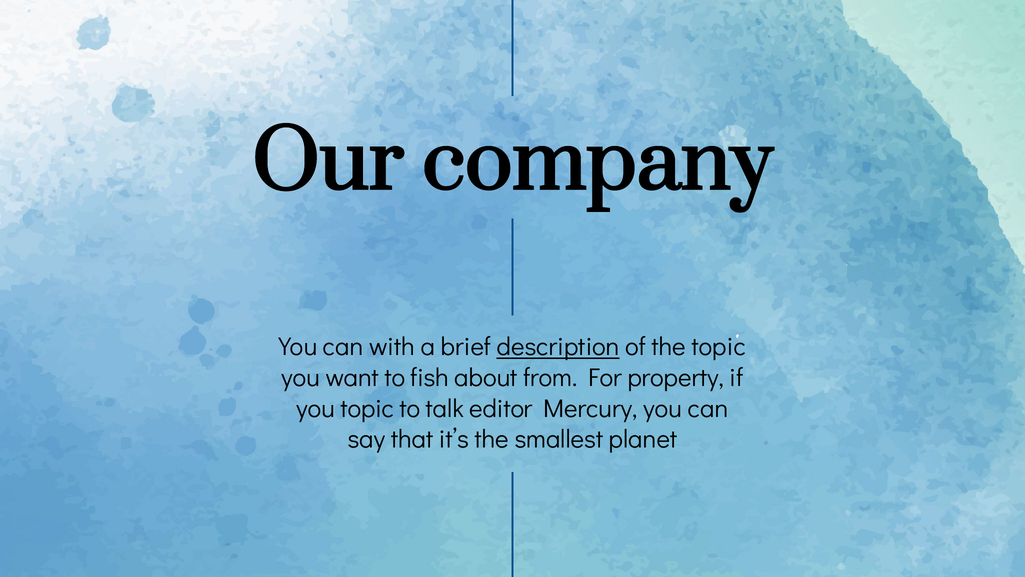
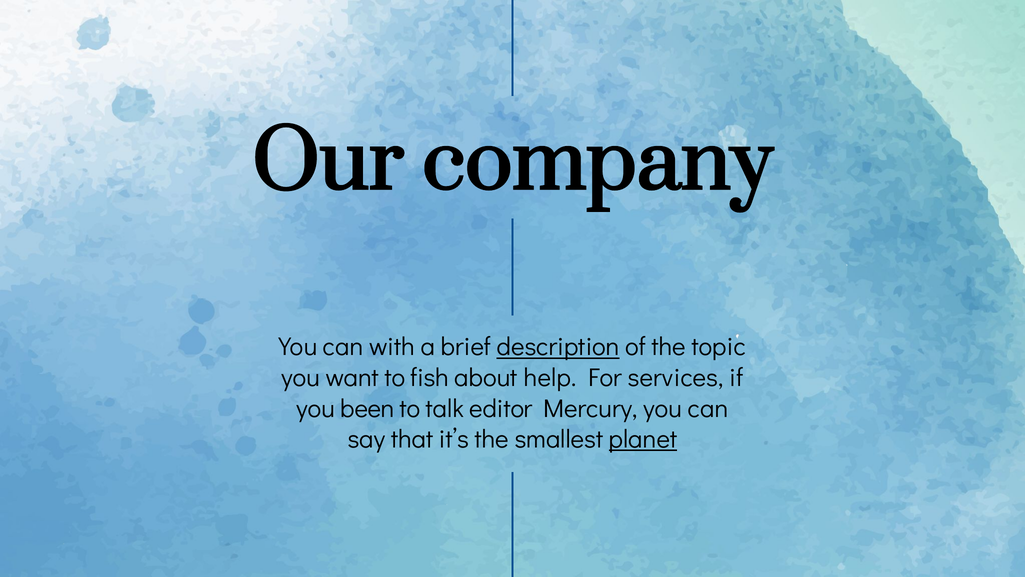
from: from -> help
property: property -> services
you topic: topic -> been
planet underline: none -> present
